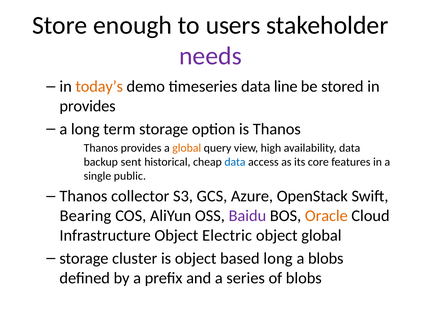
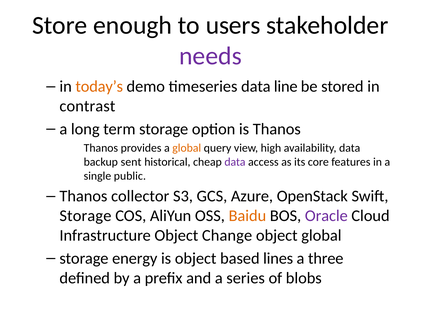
provides at (88, 106): provides -> contrast
data at (235, 162) colour: blue -> purple
Bearing at (85, 216): Bearing -> Storage
Baidu colour: purple -> orange
Oracle colour: orange -> purple
Electric: Electric -> Change
cluster: cluster -> energy
based long: long -> lines
a blobs: blobs -> three
